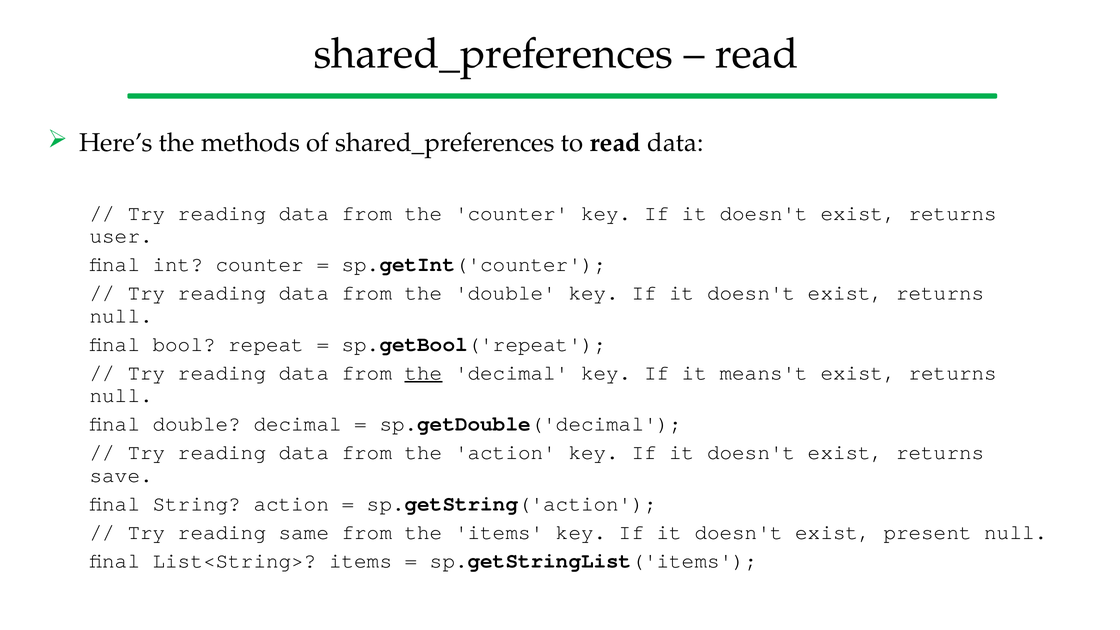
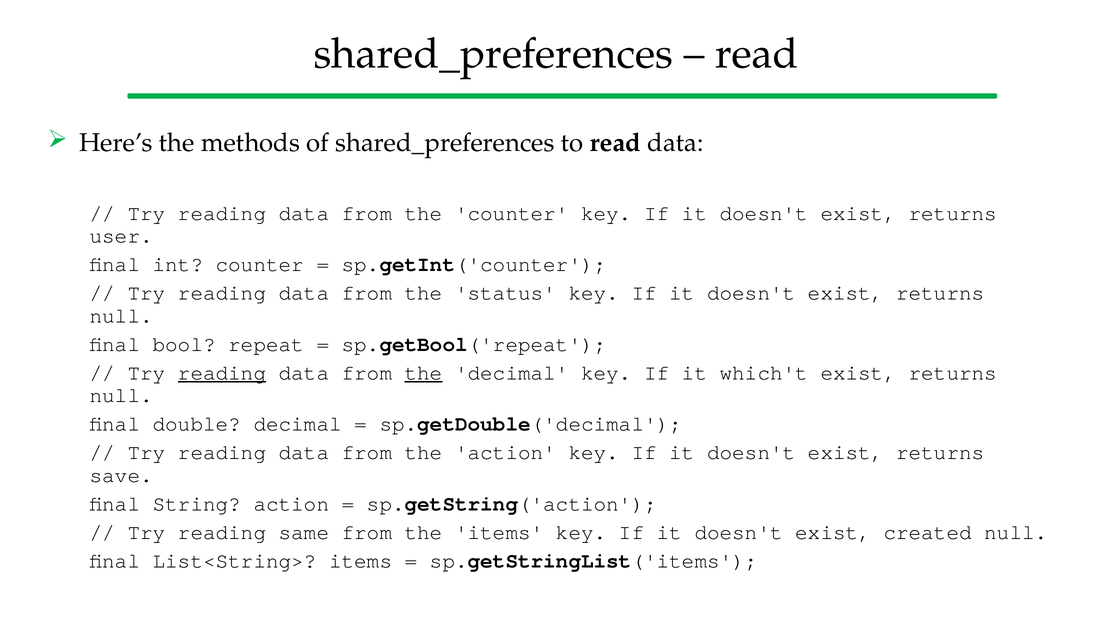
the double: double -> status
reading at (222, 373) underline: none -> present
means't: means't -> which't
present: present -> created
